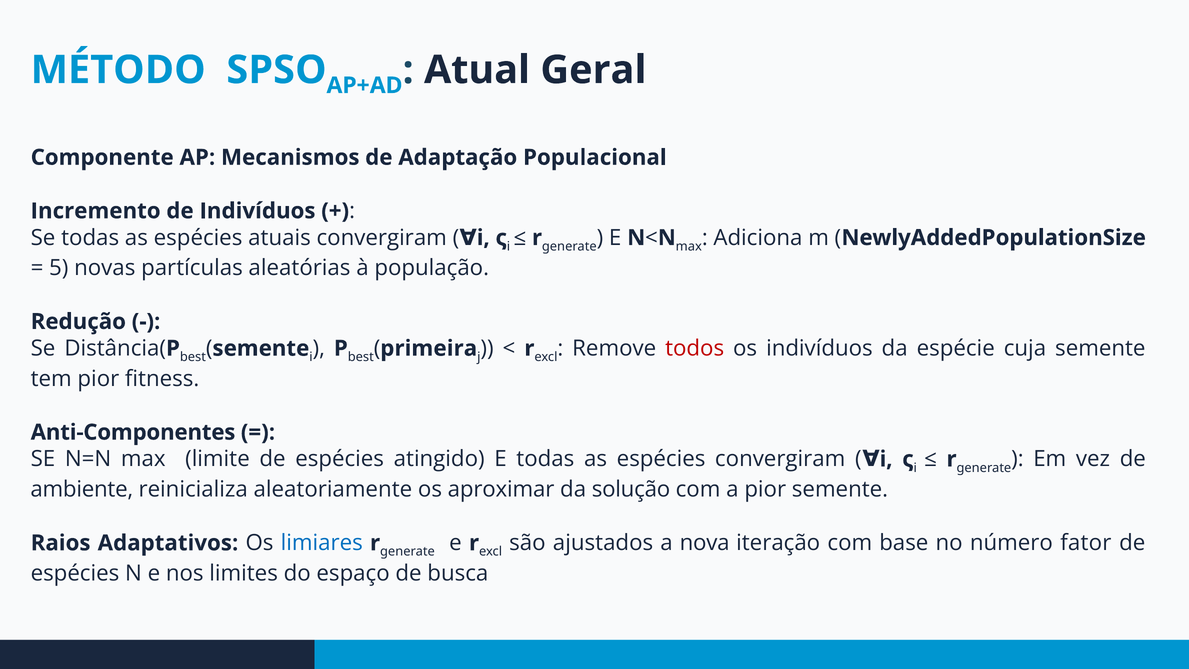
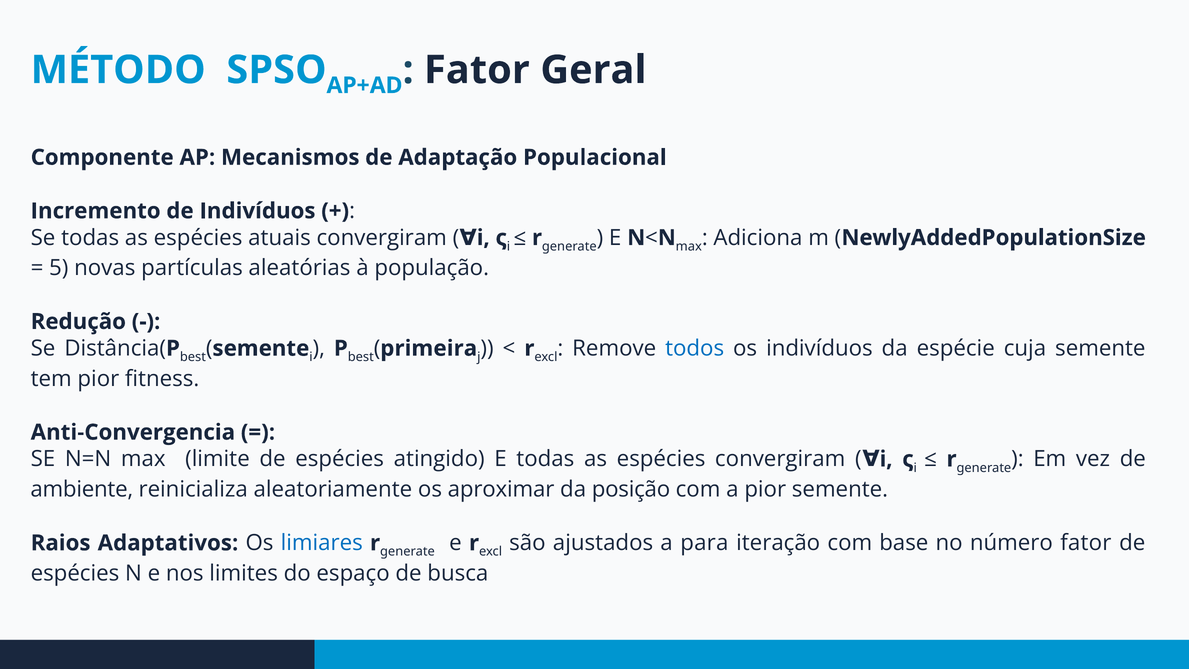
Atual at (477, 70): Atual -> Fator
todos colour: red -> blue
Anti-Componentes: Anti-Componentes -> Anti-Convergencia
solução: solução -> posição
nova: nova -> para
